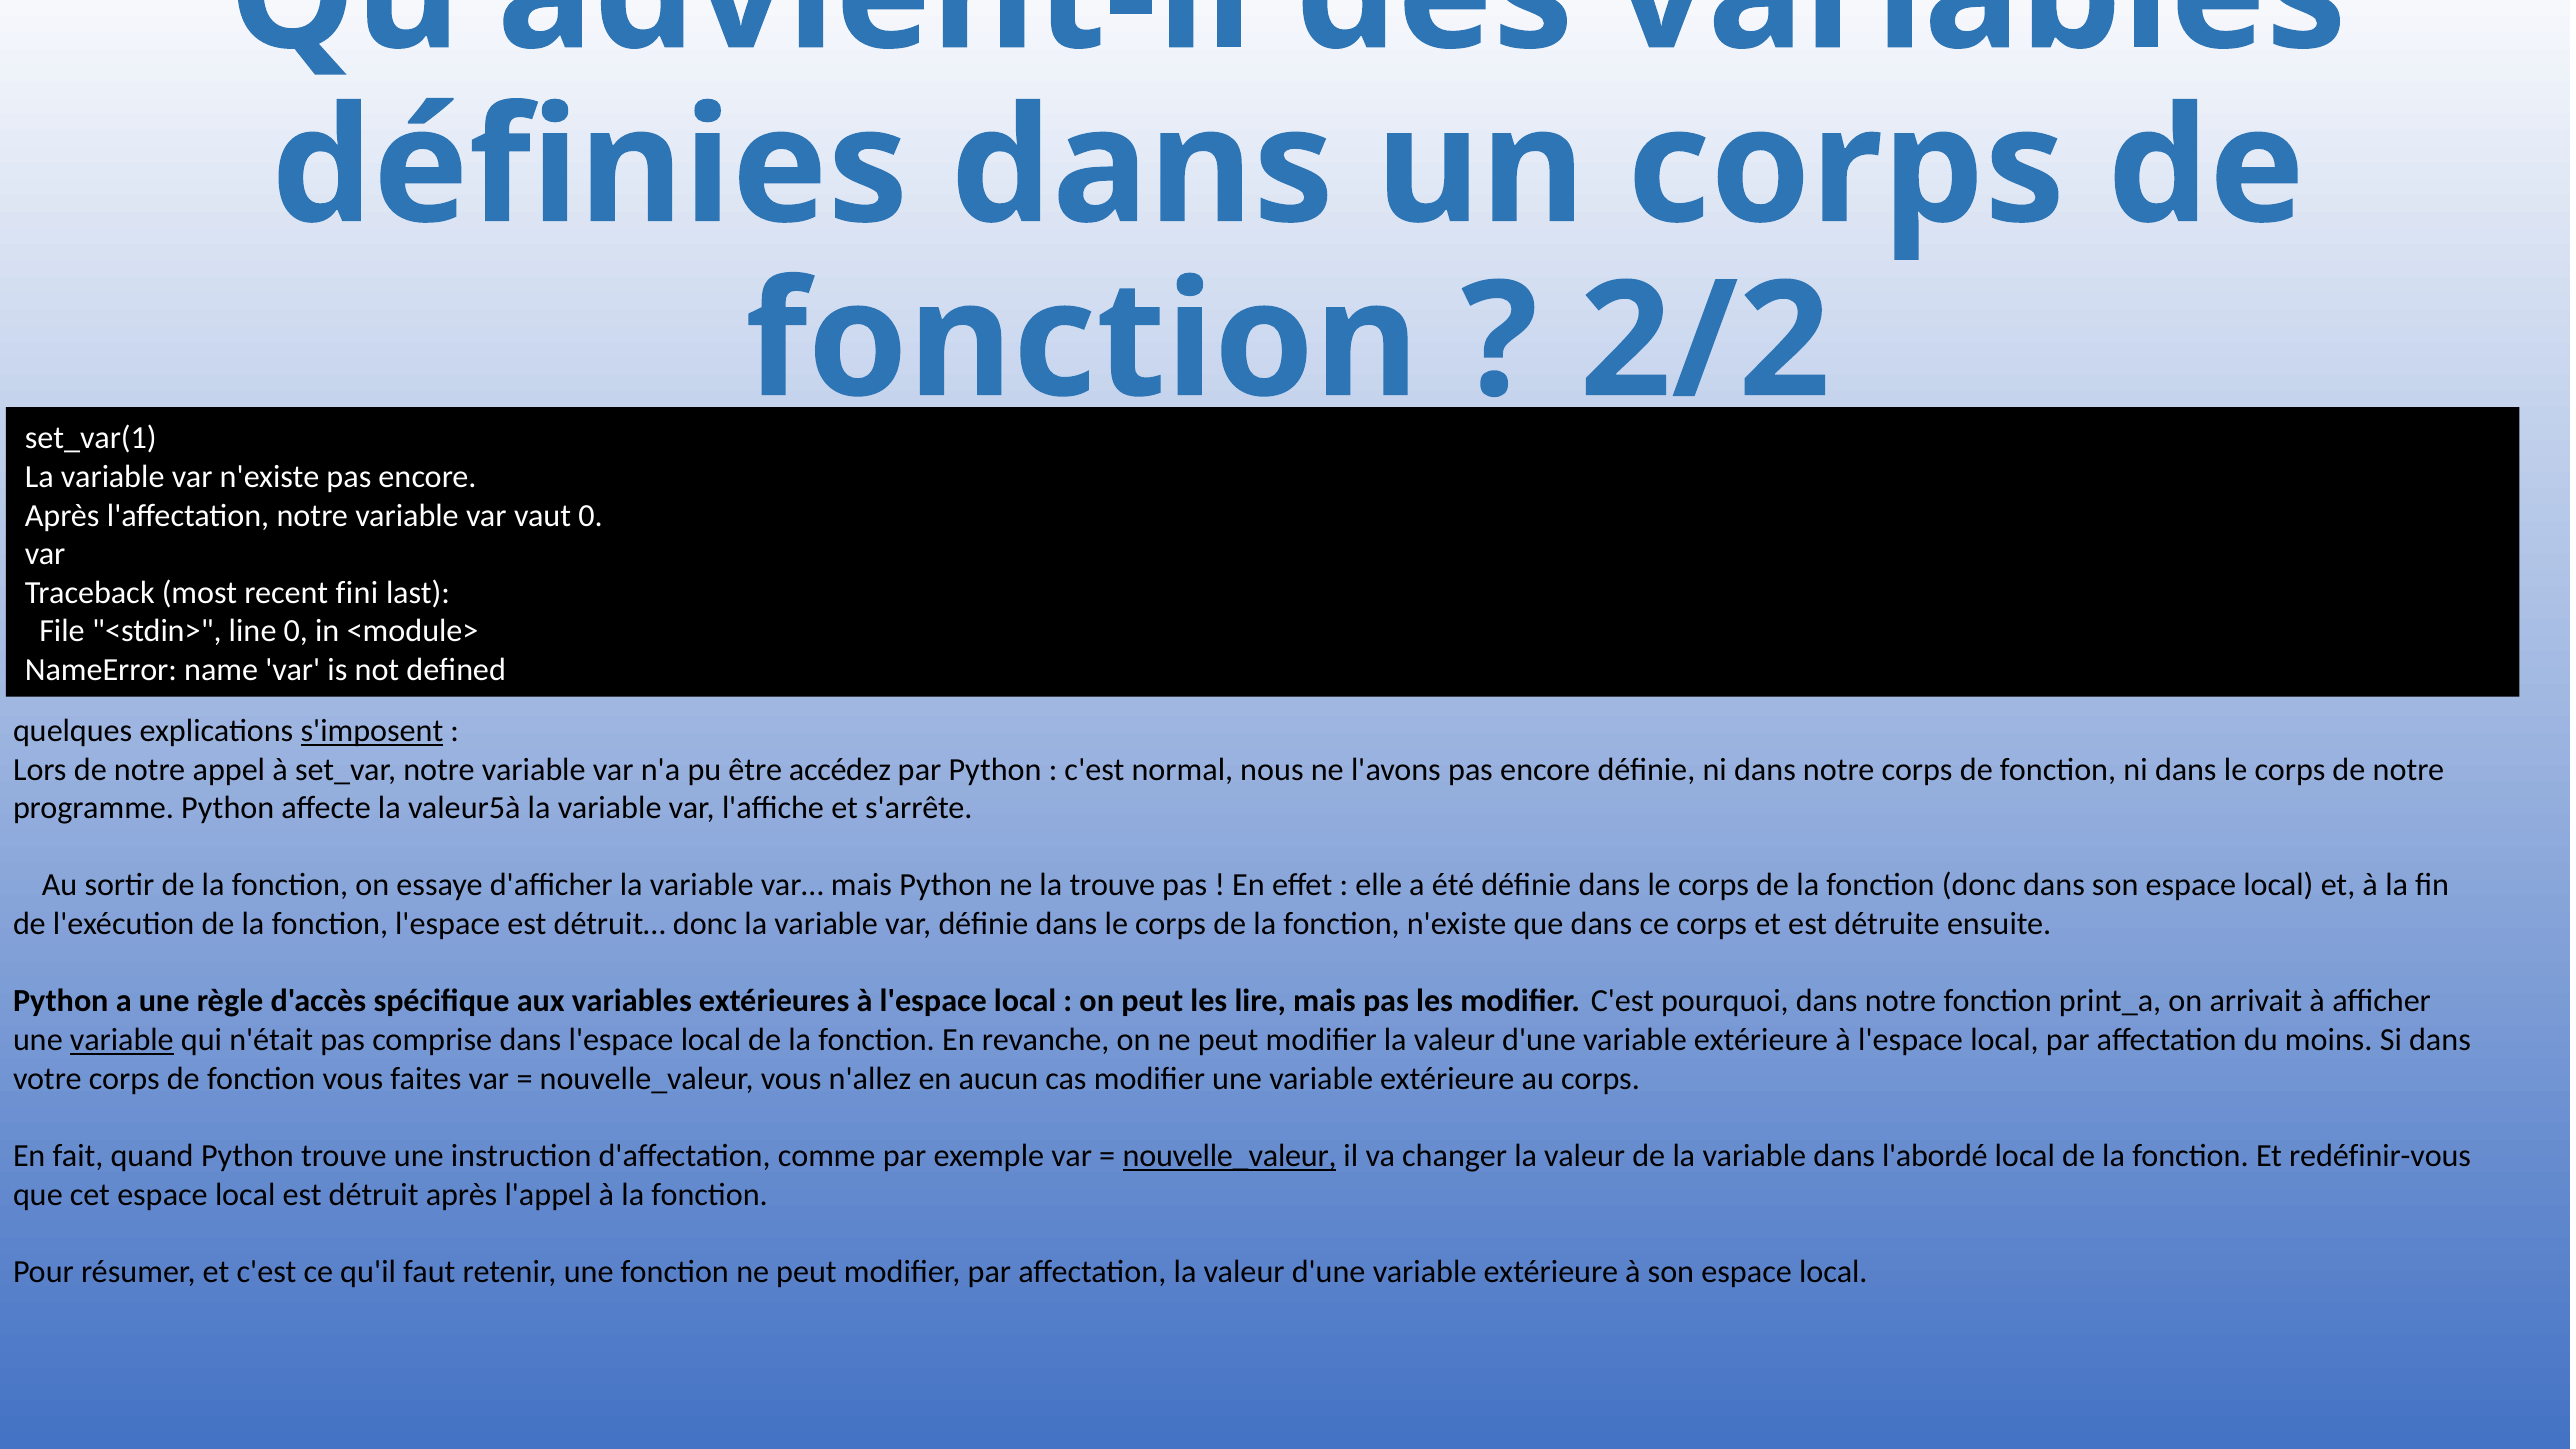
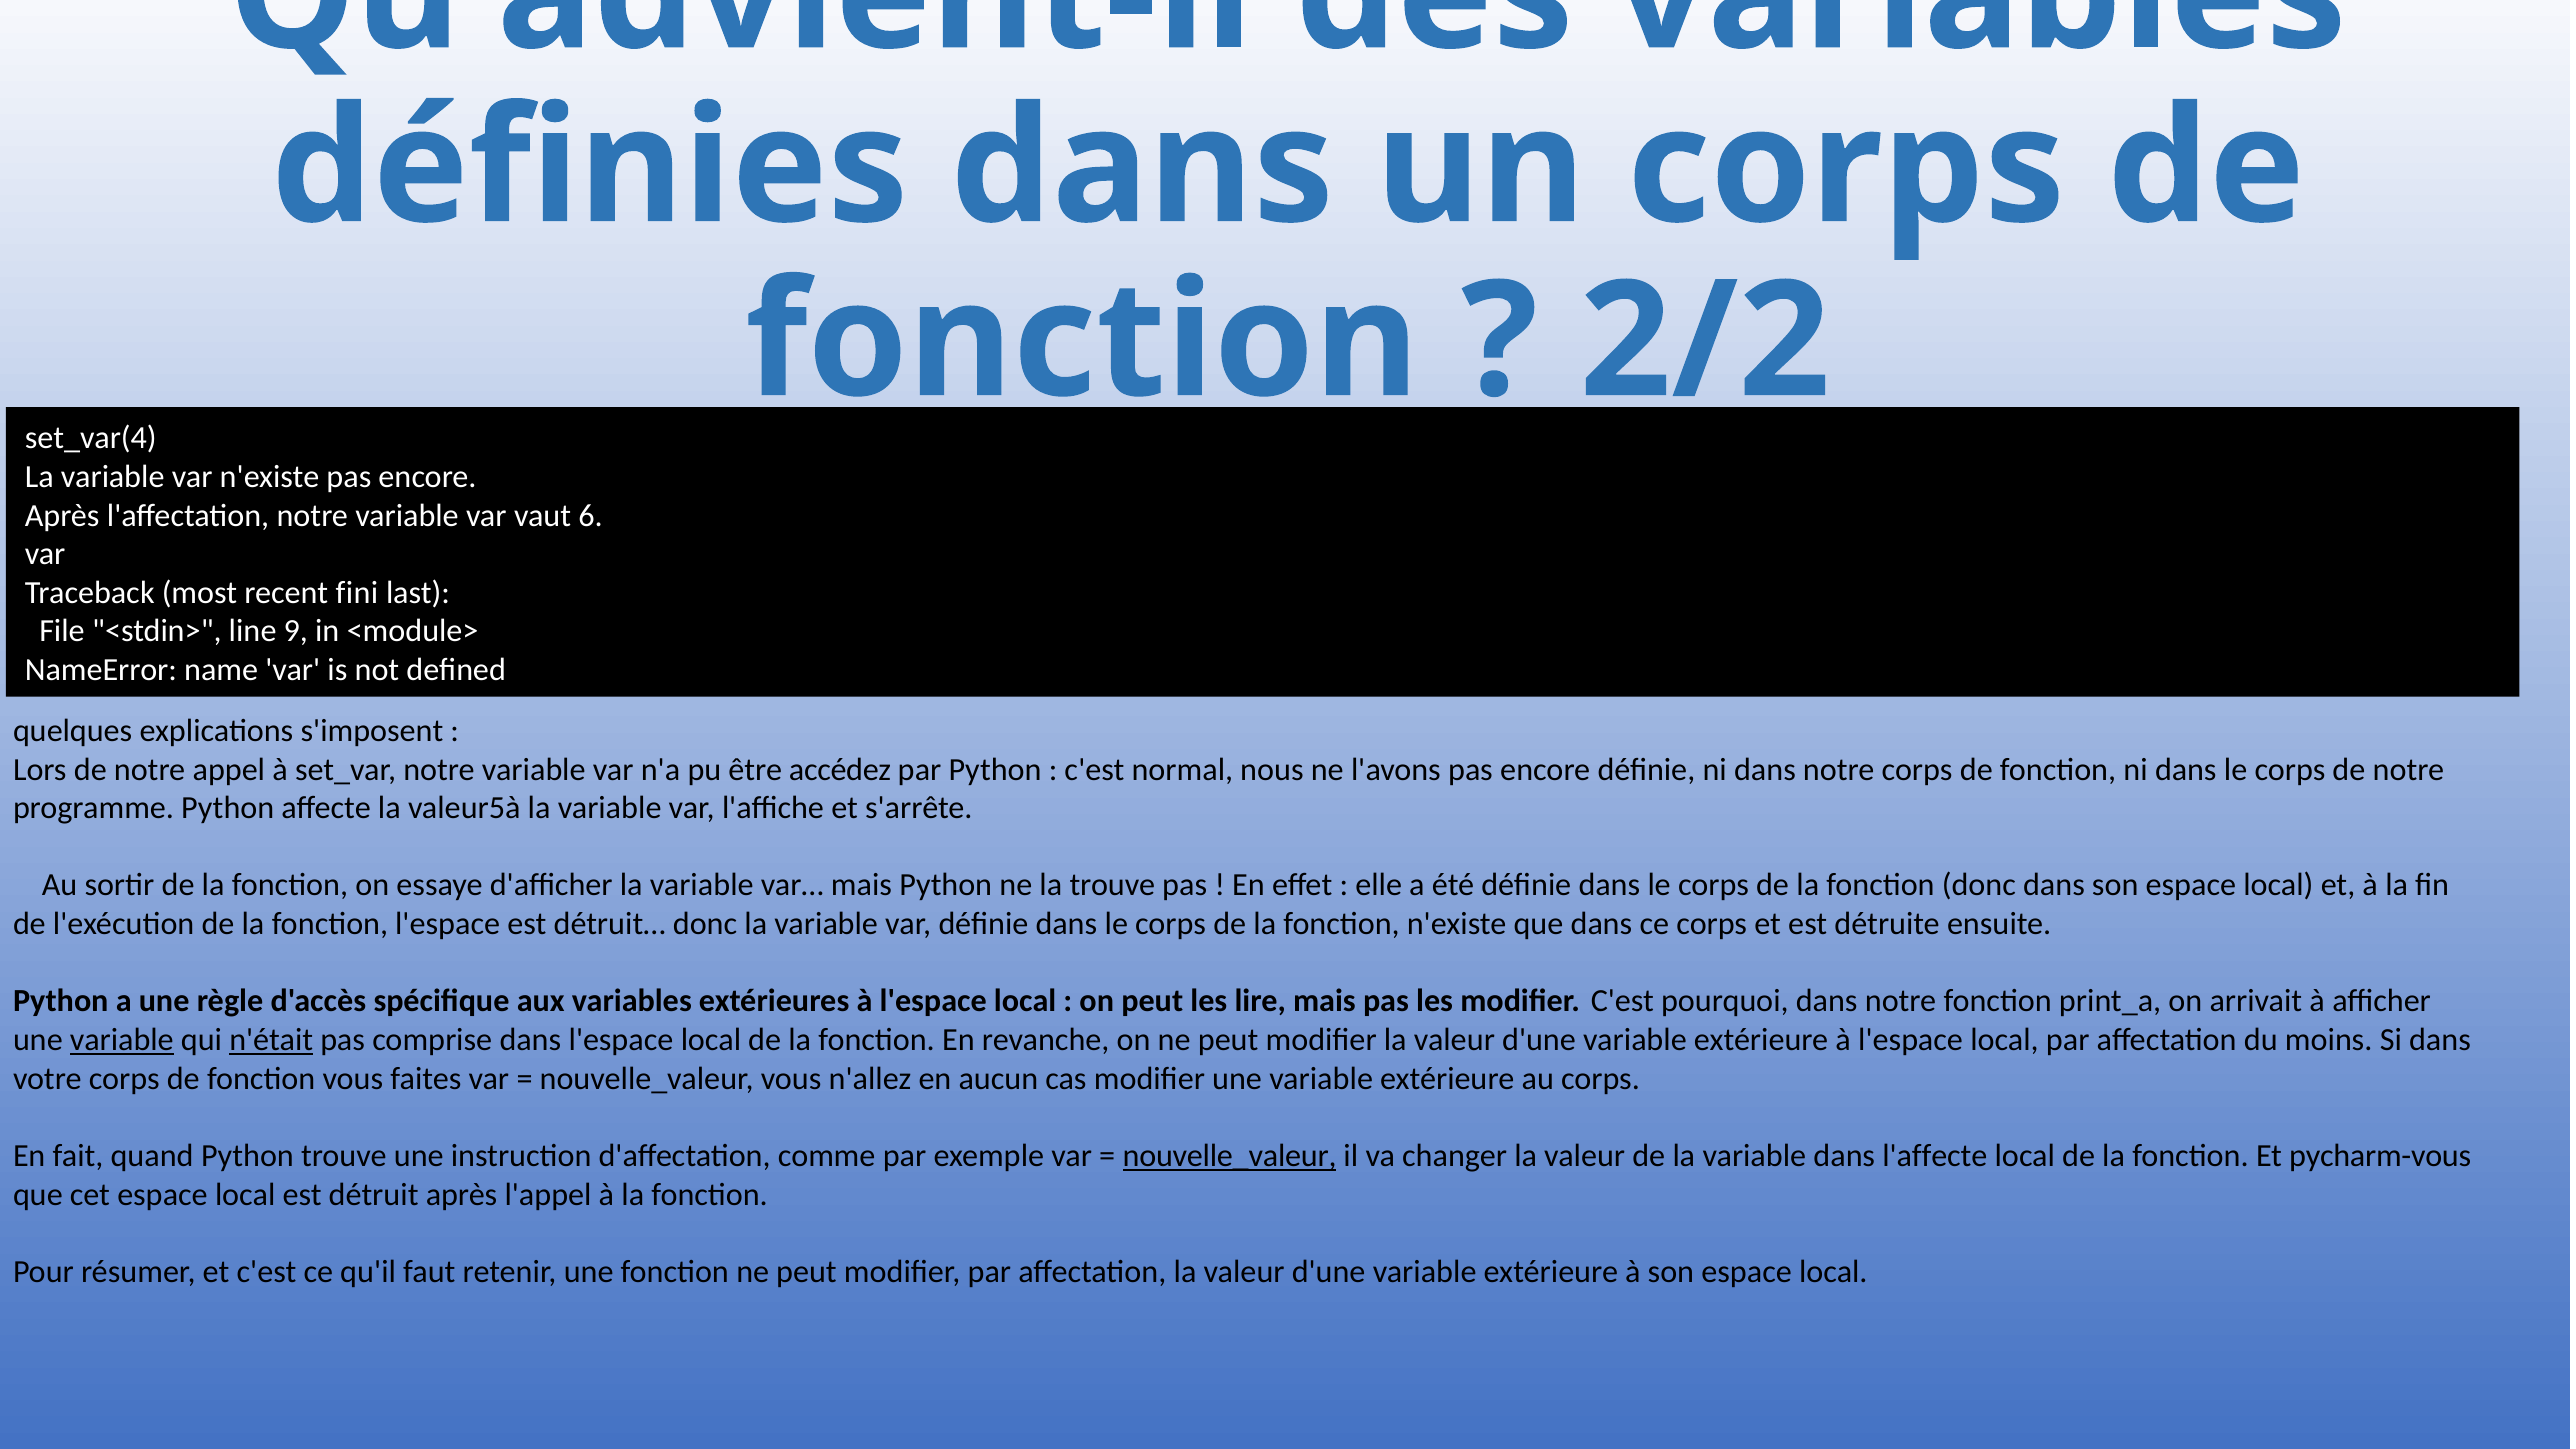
set_var(1: set_var(1 -> set_var(4
vaut 0: 0 -> 6
line 0: 0 -> 9
s'imposent underline: present -> none
n'était underline: none -> present
l'abordé: l'abordé -> l'affecte
redéfinir-vous: redéfinir-vous -> pycharm-vous
